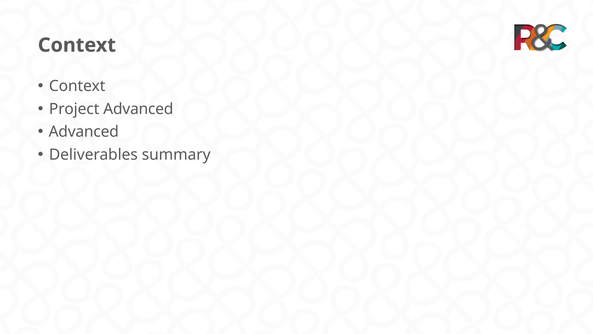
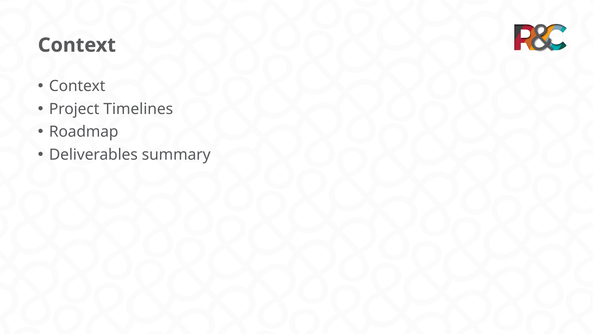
Project Advanced: Advanced -> Timelines
Advanced at (84, 132): Advanced -> Roadmap
